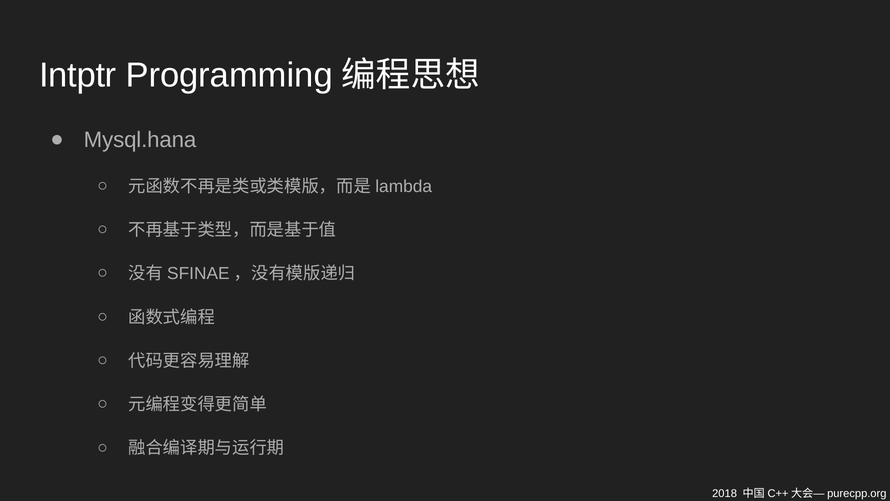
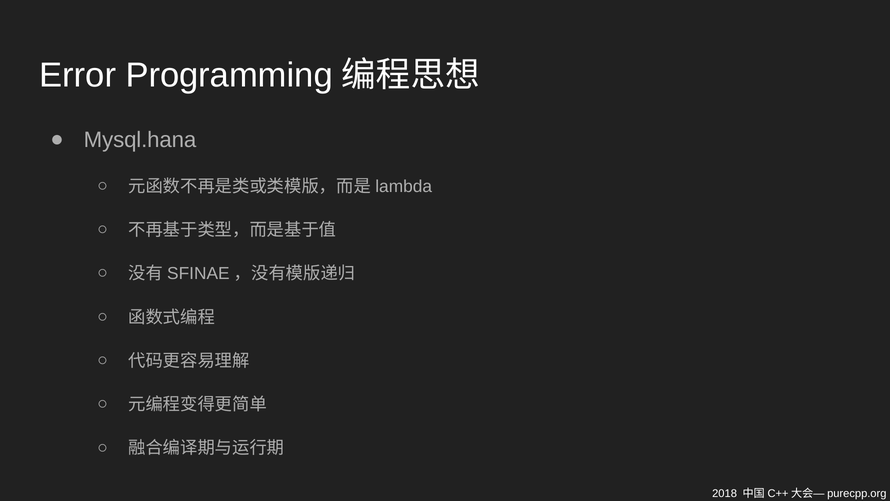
Intptr: Intptr -> Error
